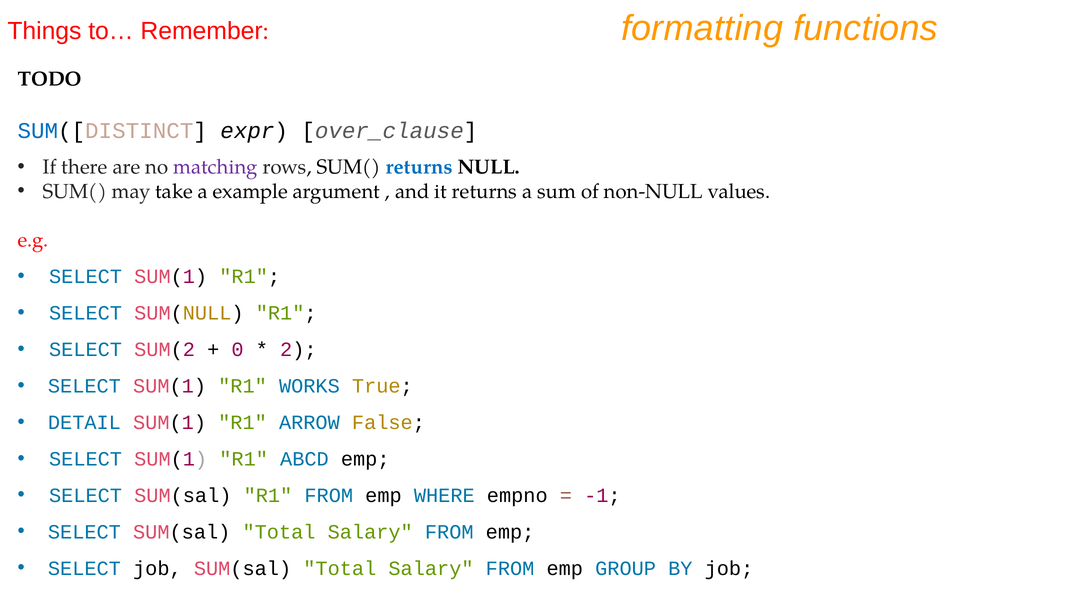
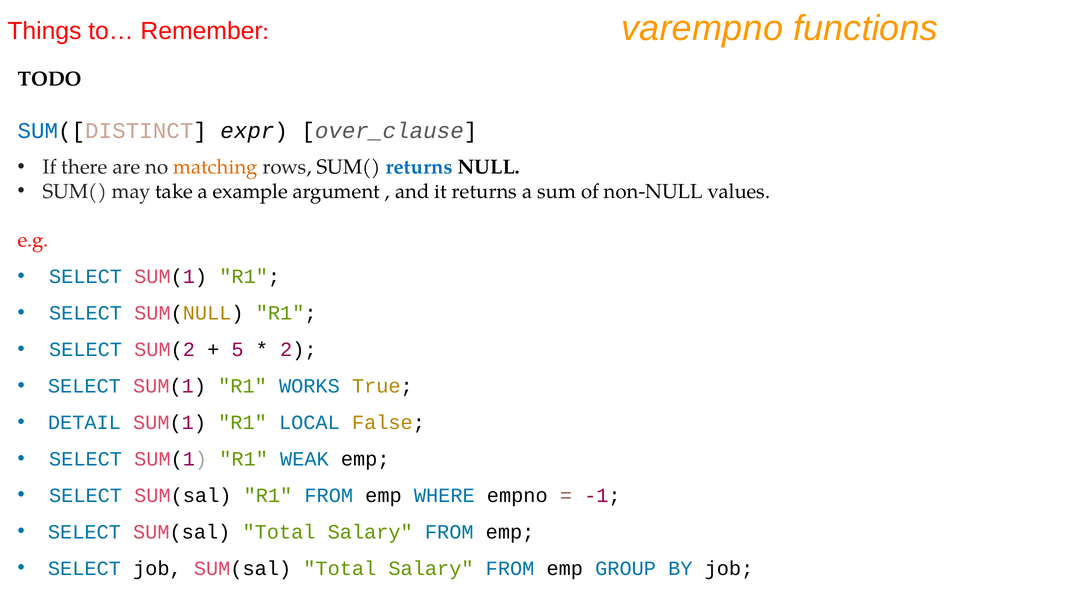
formatting: formatting -> varempno
matching colour: purple -> orange
0: 0 -> 5
ARROW: ARROW -> LOCAL
ABCD: ABCD -> WEAK
